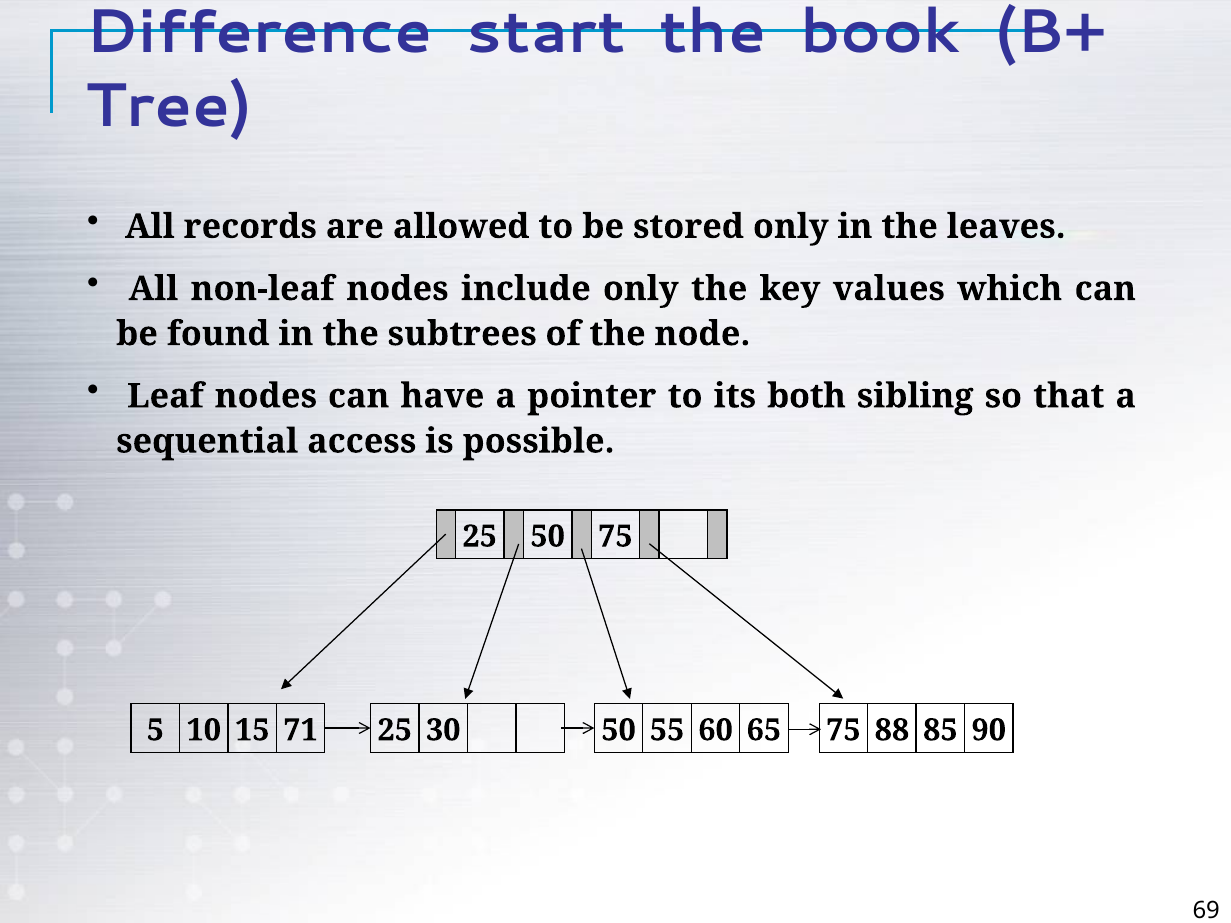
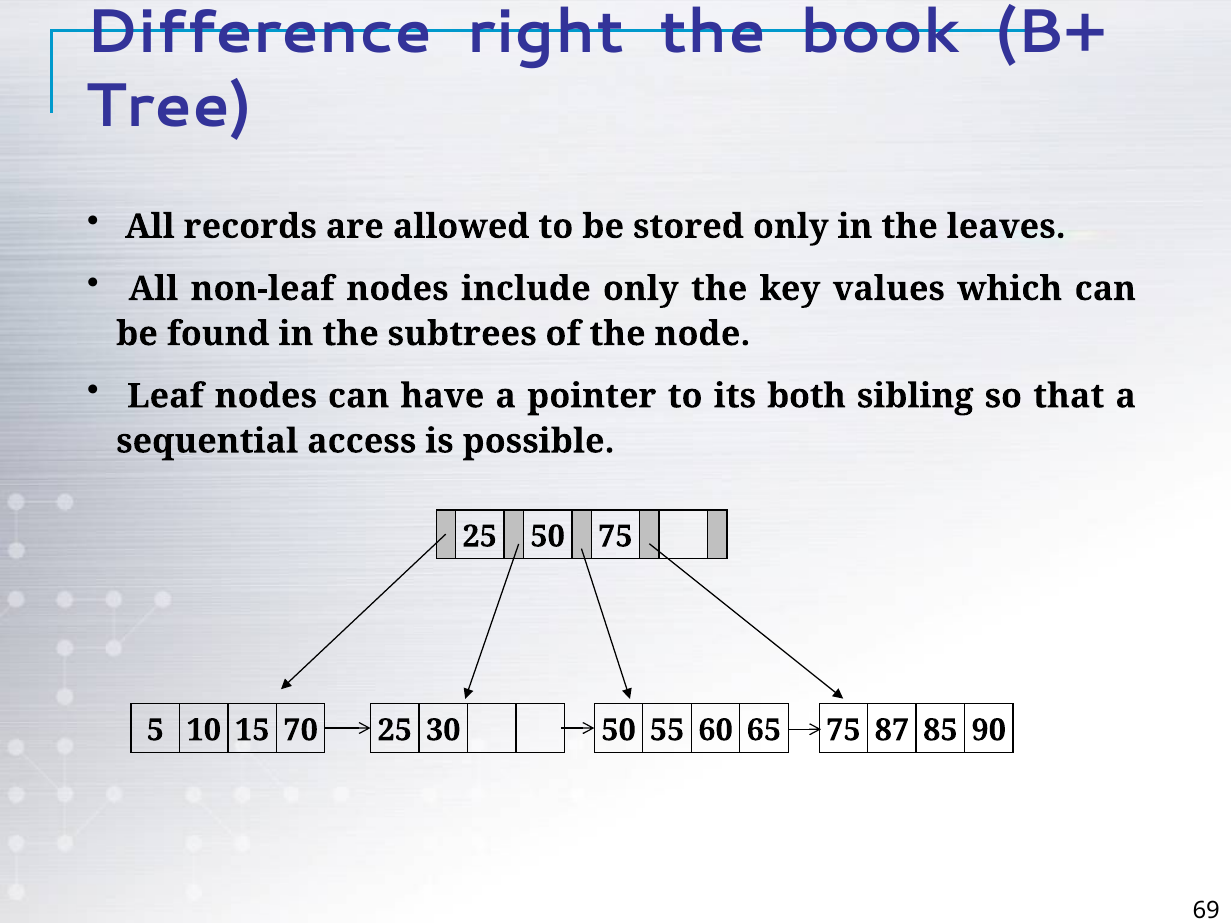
start: start -> right
71: 71 -> 70
88: 88 -> 87
